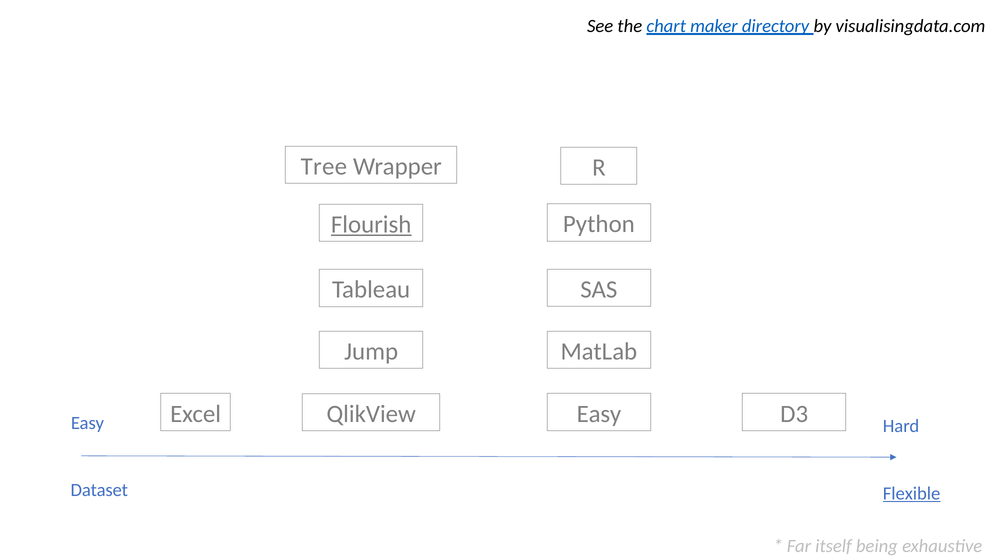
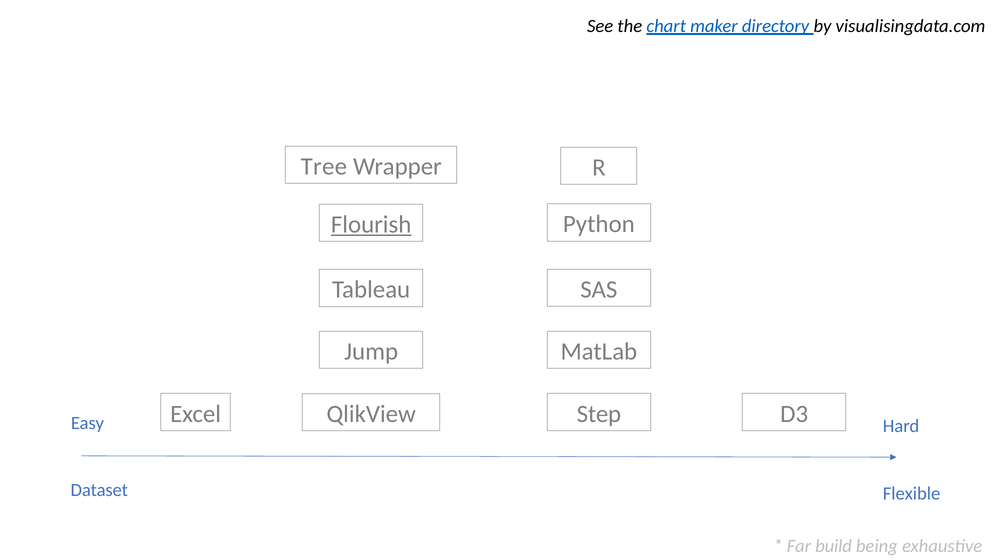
Easy at (599, 414): Easy -> Step
Flexible underline: present -> none
itself: itself -> build
